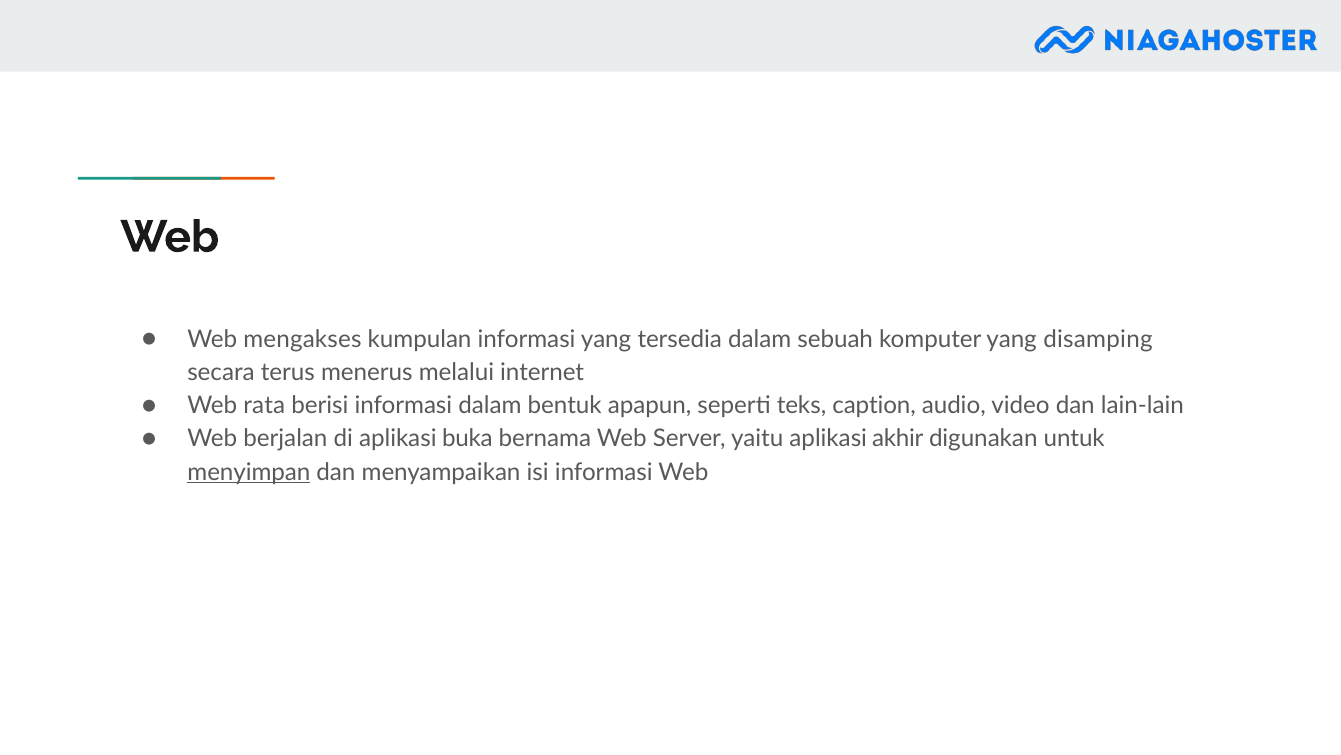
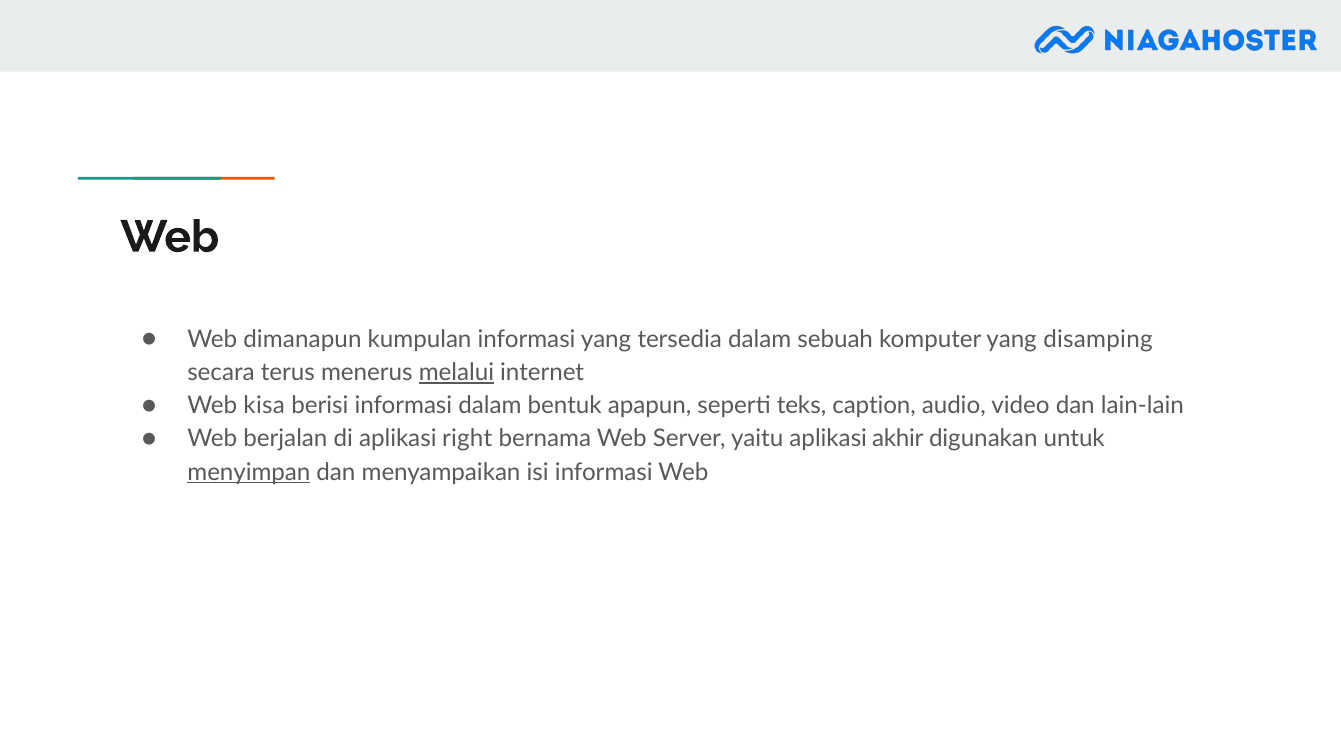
mengakses: mengakses -> dimanapun
melalui underline: none -> present
rata: rata -> kisa
buka: buka -> right
